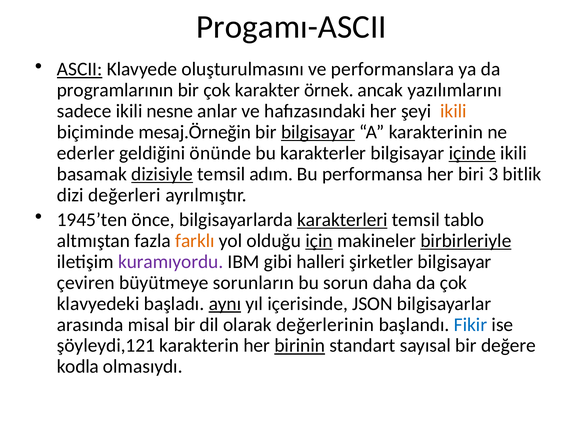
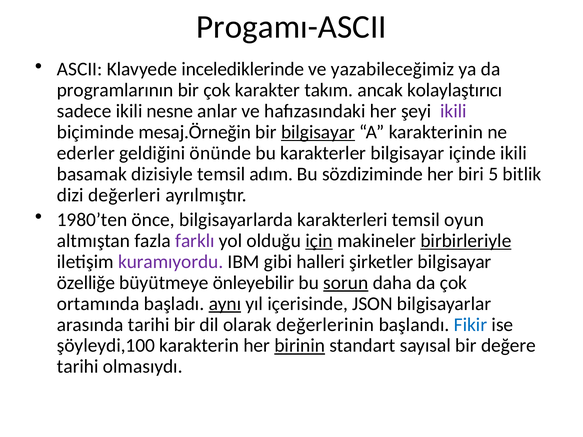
ASCII underline: present -> none
oluşturulmasını: oluşturulmasını -> incelediklerinde
performanslara: performanslara -> yazabileceğimiz
örnek: örnek -> takım
yazılımlarını: yazılımlarını -> kolaylaştırıcı
ikili at (453, 111) colour: orange -> purple
içinde underline: present -> none
dizisiyle underline: present -> none
performansa: performansa -> sözdiziminde
3: 3 -> 5
1945’ten: 1945’ten -> 1980’ten
karakterleri underline: present -> none
tablo: tablo -> oyun
farklı colour: orange -> purple
çeviren: çeviren -> özelliğe
sorunların: sorunların -> önleyebilir
sorun underline: none -> present
klavyedeki: klavyedeki -> ortamında
arasında misal: misal -> tarihi
şöyleydi,121: şöyleydi,121 -> şöyleydi,100
kodla at (78, 367): kodla -> tarihi
